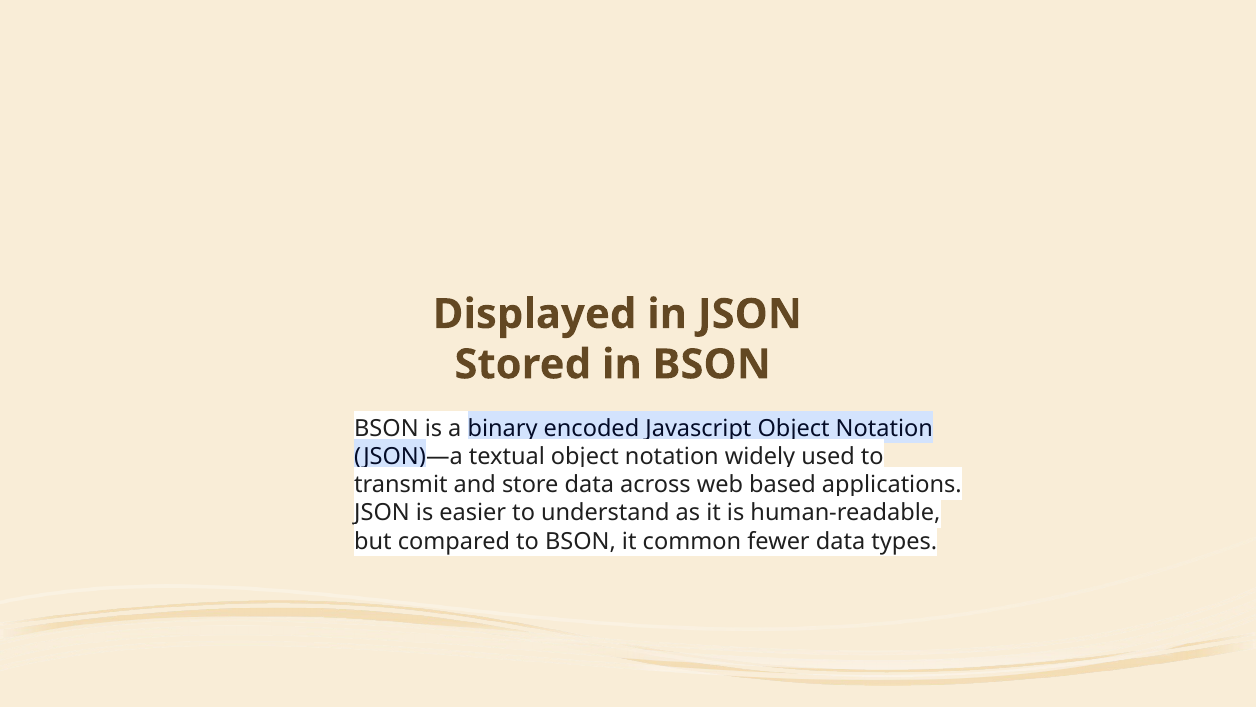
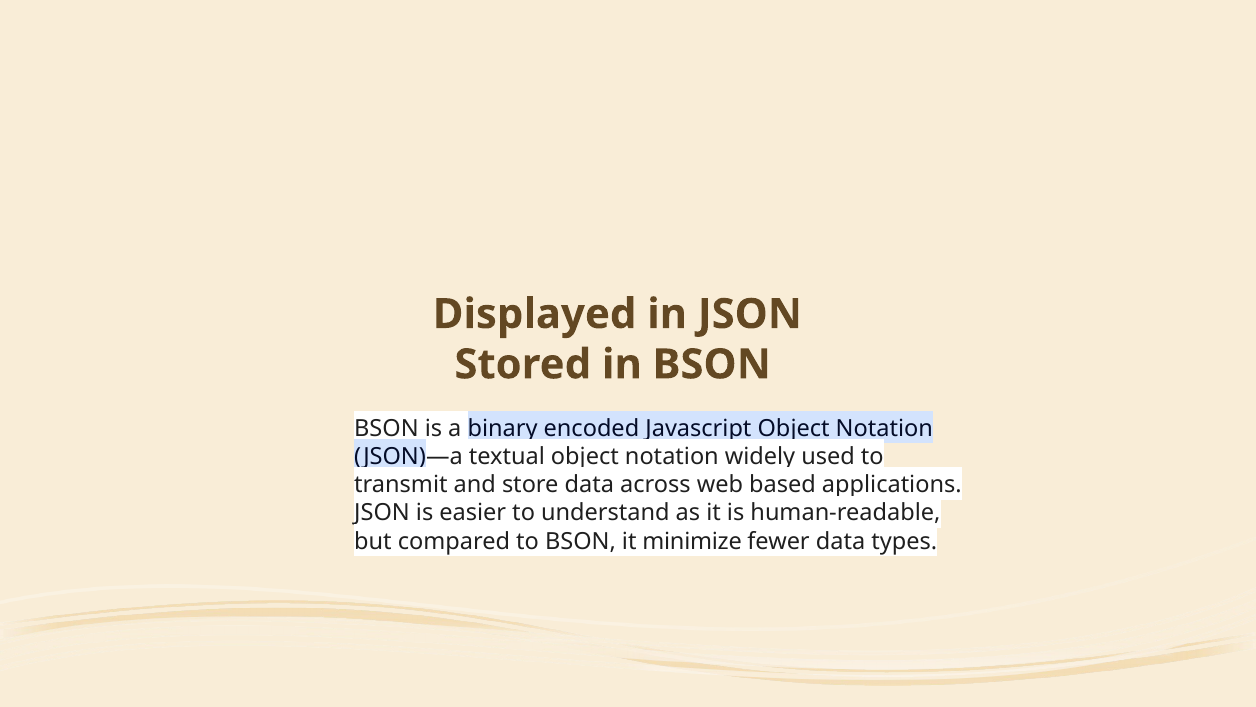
common: common -> minimize
